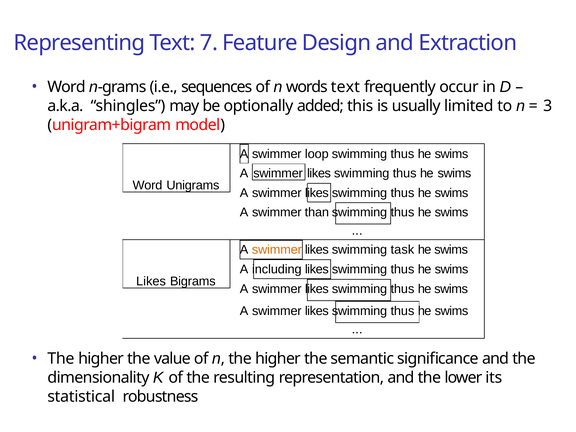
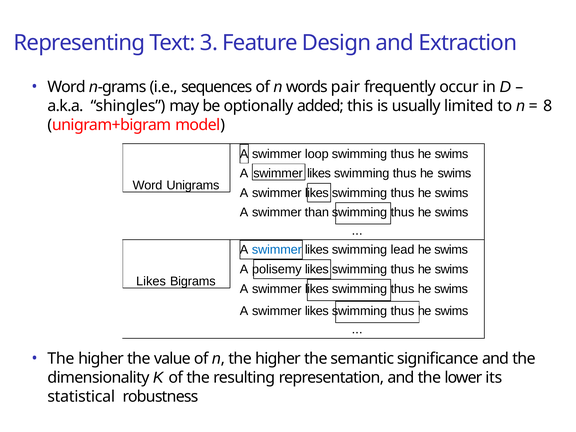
7: 7 -> 3
words text: text -> pair
3: 3 -> 8
swimmer at (277, 250) colour: orange -> blue
task: task -> lead
including: including -> polisemy
